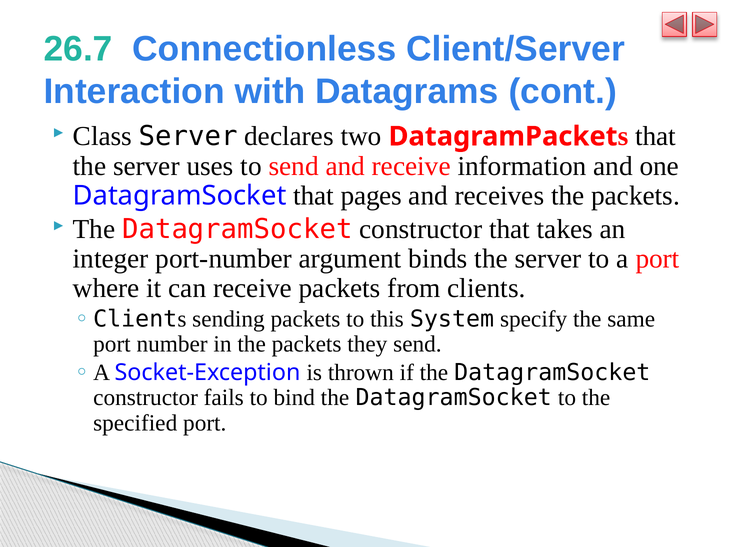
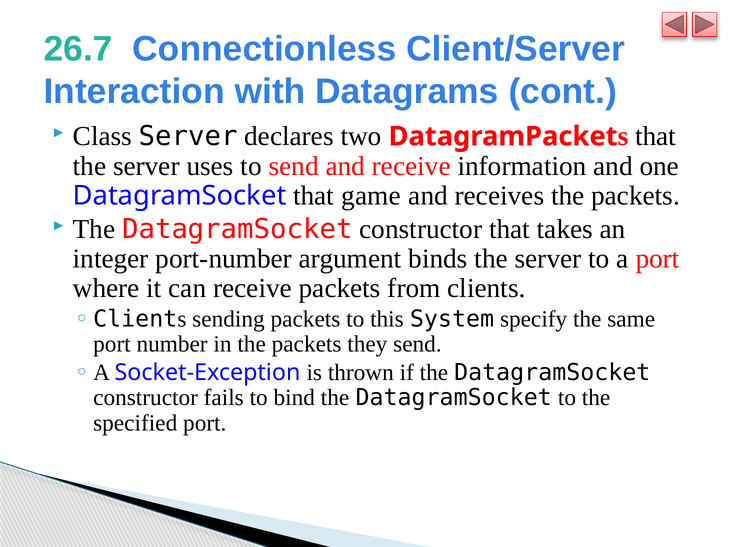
pages: pages -> game
